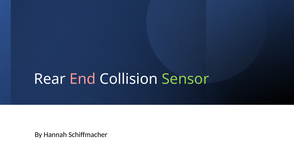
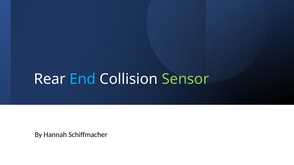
End colour: pink -> light blue
